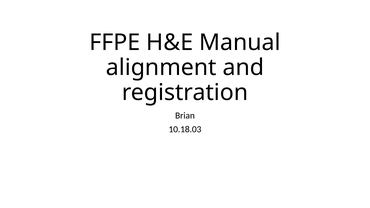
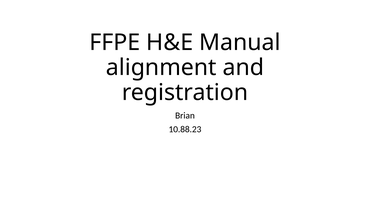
10.18.03: 10.18.03 -> 10.88.23
